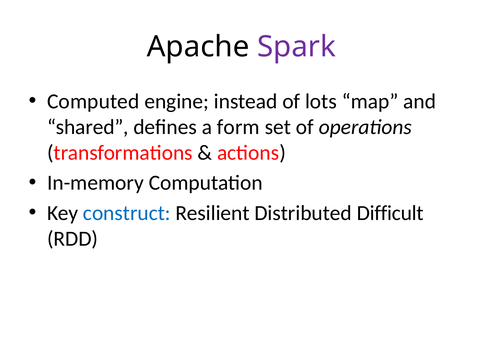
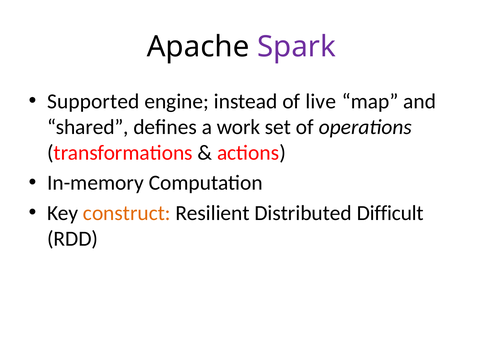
Computed: Computed -> Supported
lots: lots -> live
form: form -> work
construct colour: blue -> orange
